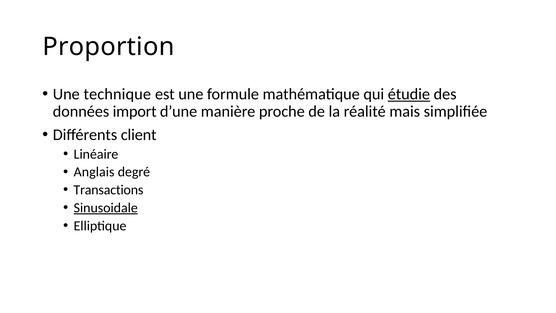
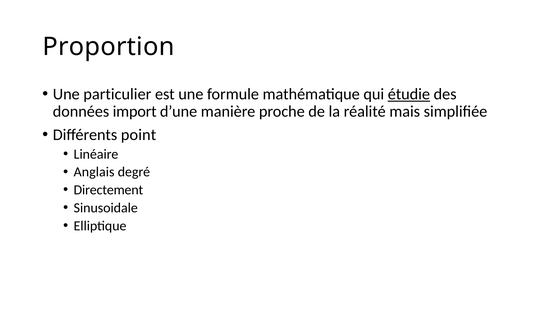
technique: technique -> particulier
client: client -> point
Transactions: Transactions -> Directement
Sinusoidale underline: present -> none
